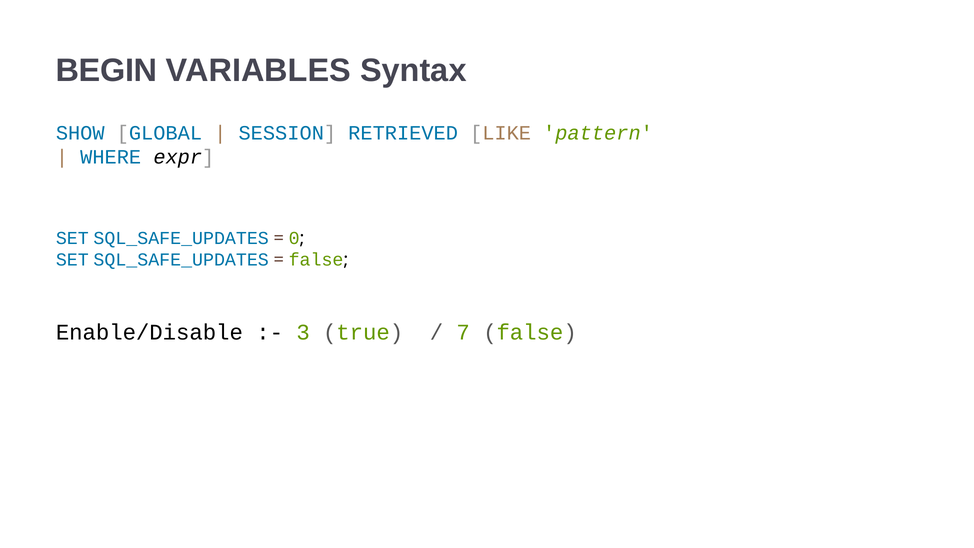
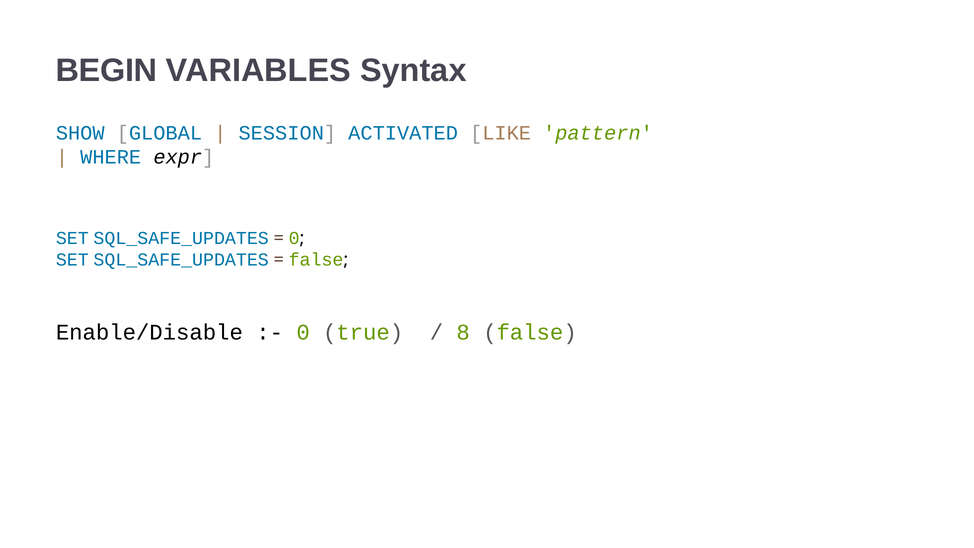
RETRIEVED: RETRIEVED -> ACTIVATED
3 at (303, 332): 3 -> 0
7: 7 -> 8
